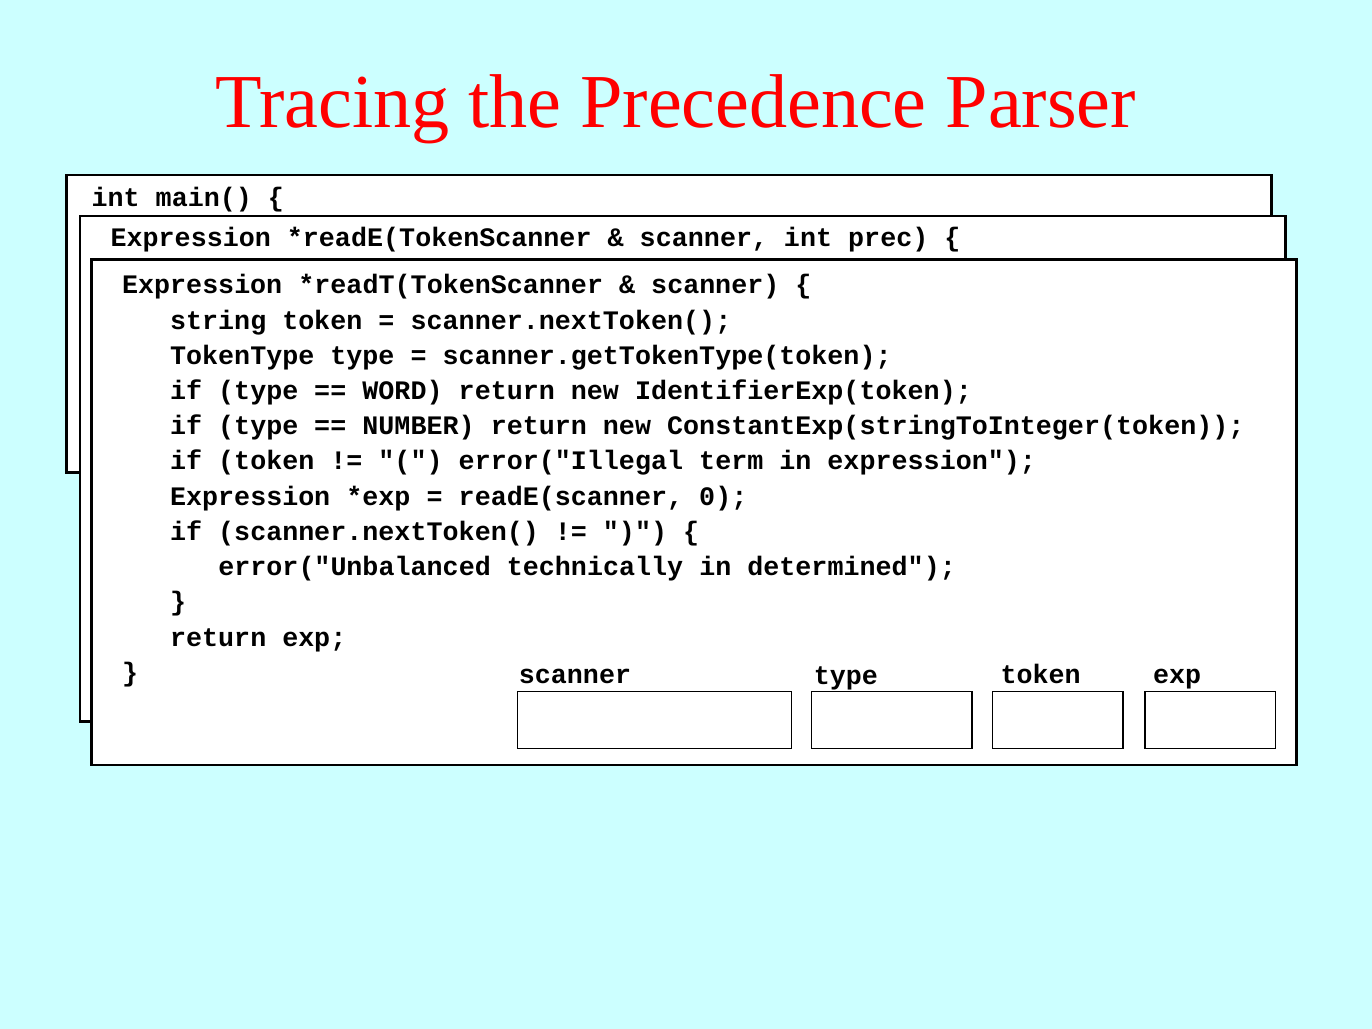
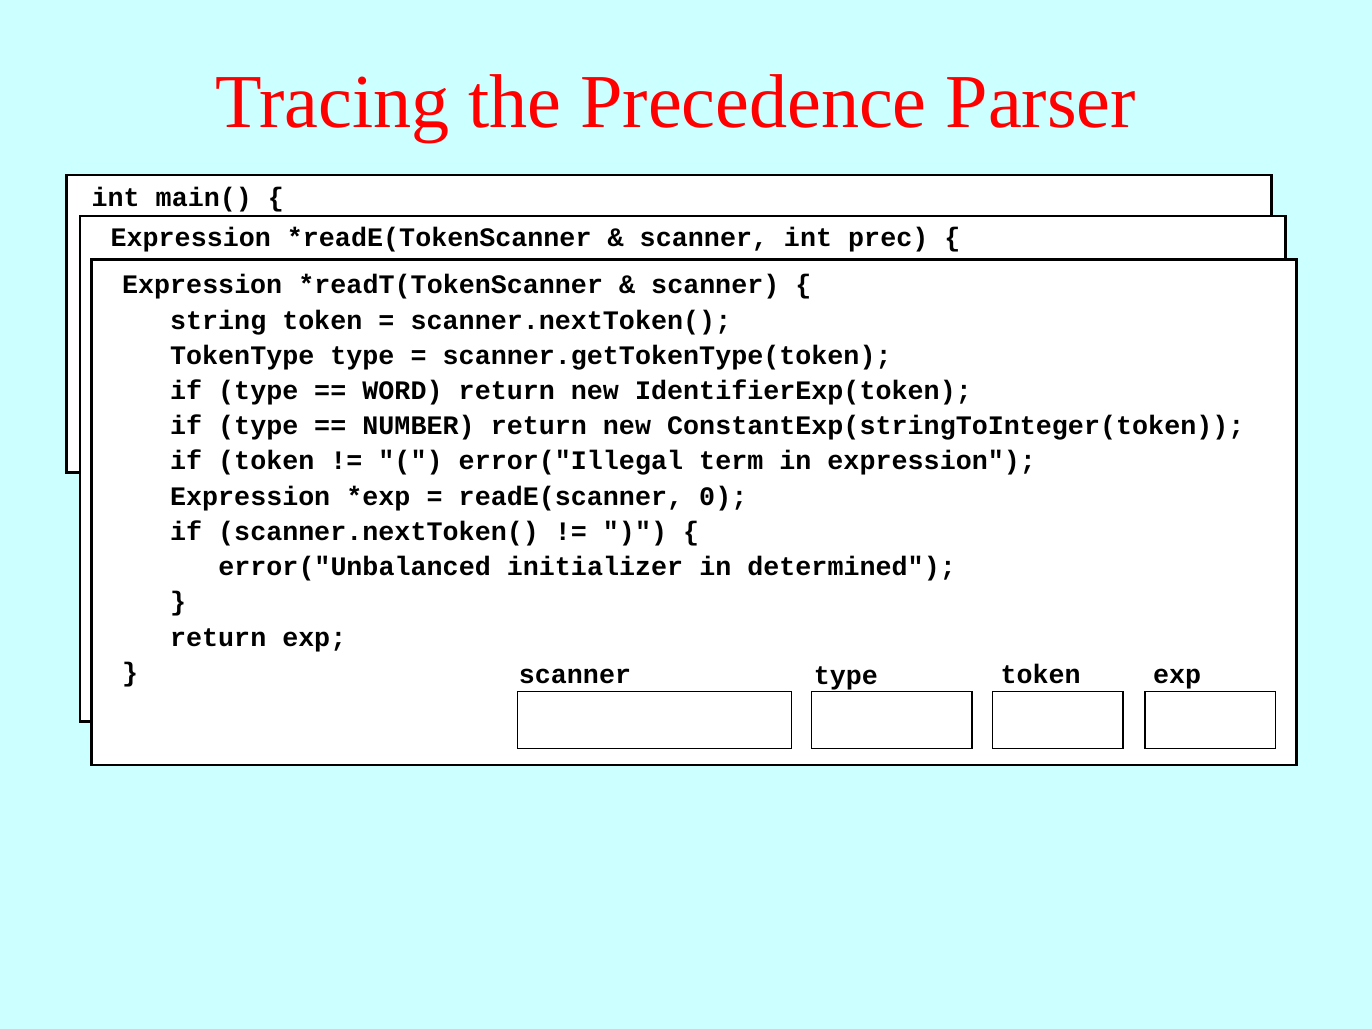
technically: technically -> initializer
